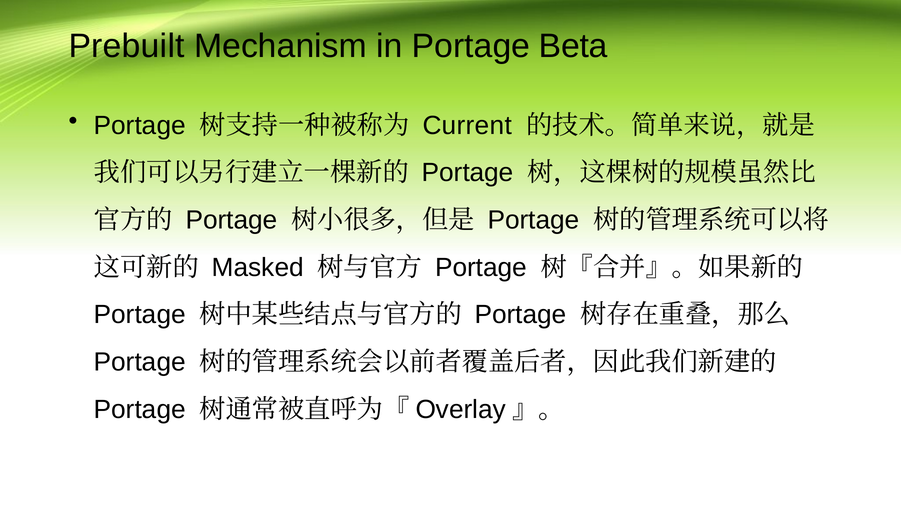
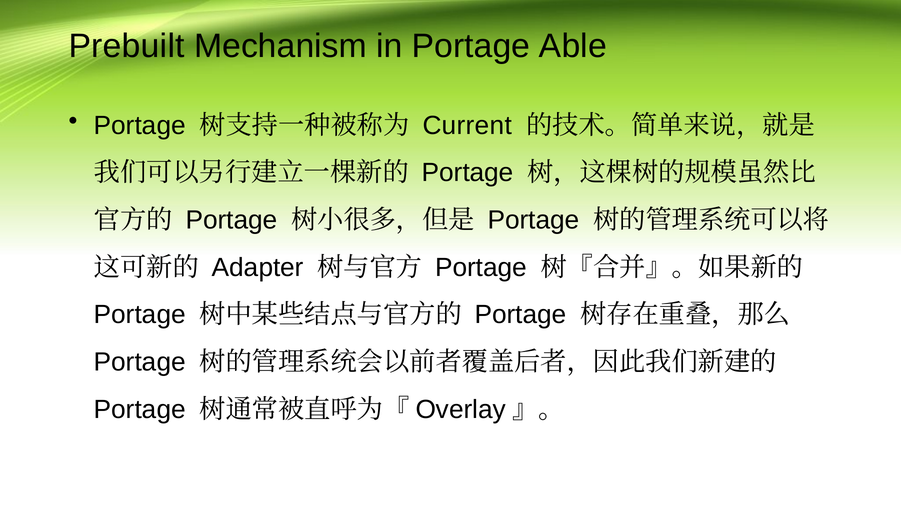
Beta: Beta -> Able
Masked: Masked -> Adapter
